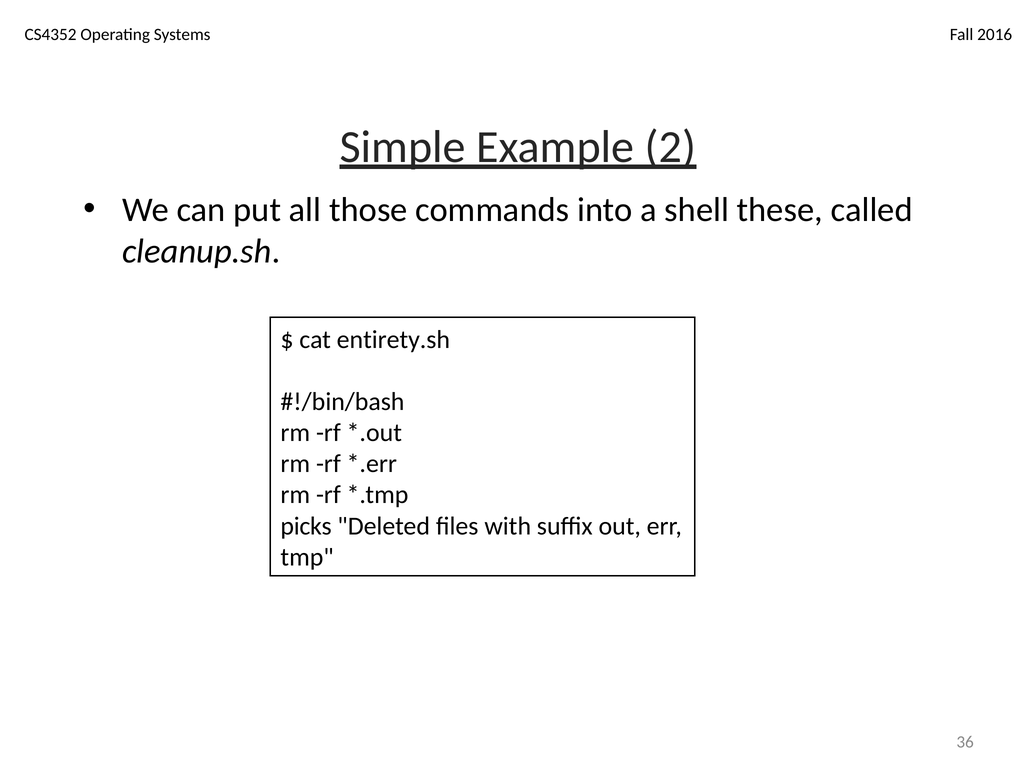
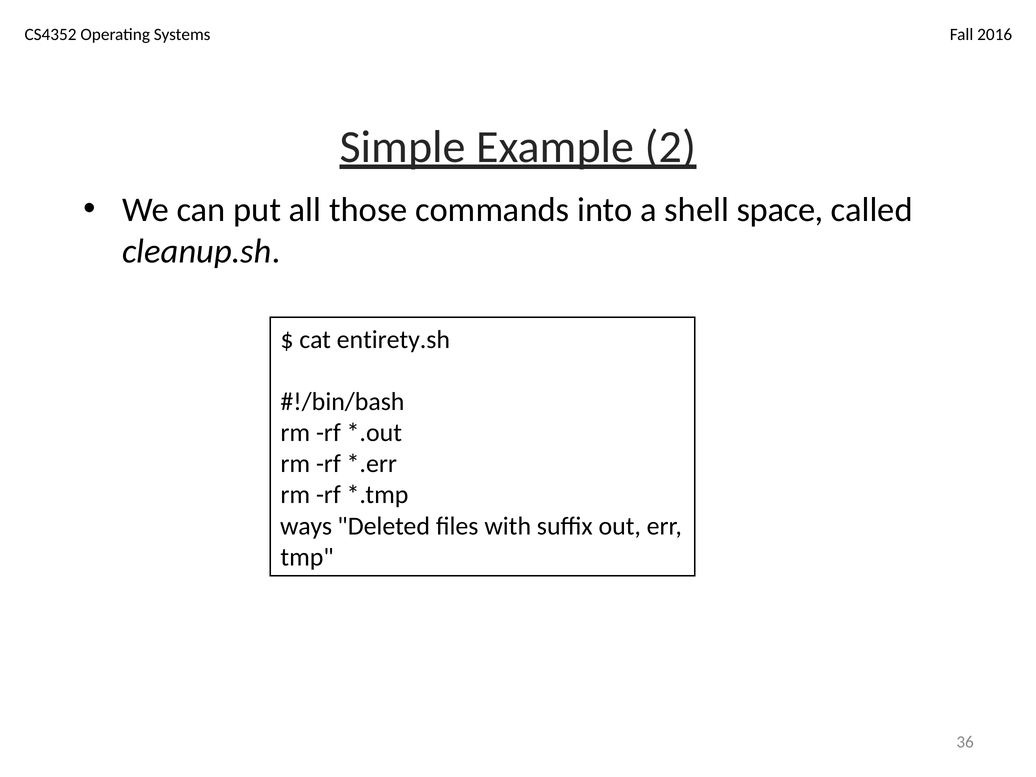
these: these -> space
picks: picks -> ways
